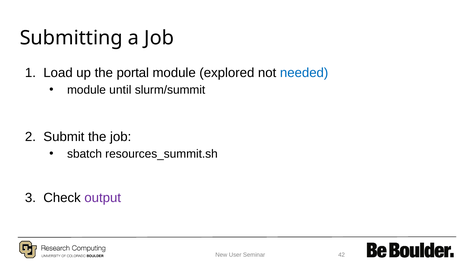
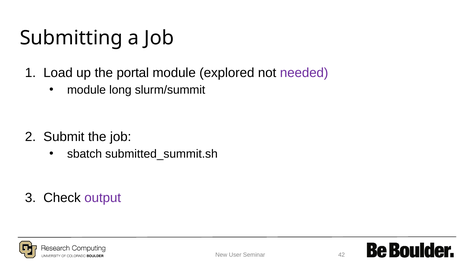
needed colour: blue -> purple
until: until -> long
resources_summit.sh: resources_summit.sh -> submitted_summit.sh
